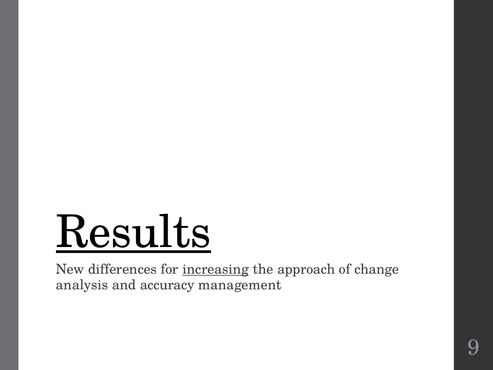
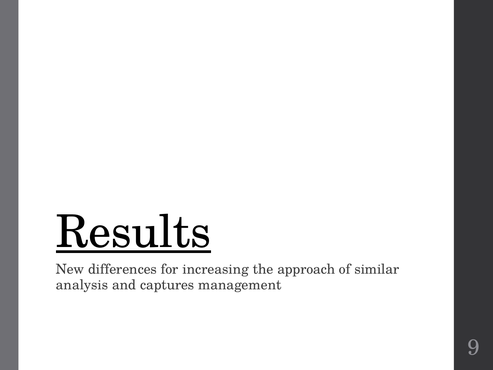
increasing underline: present -> none
change: change -> similar
accuracy: accuracy -> captures
